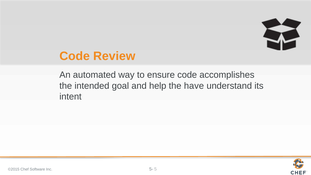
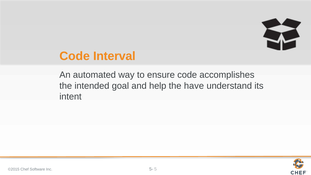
Review: Review -> Interval
